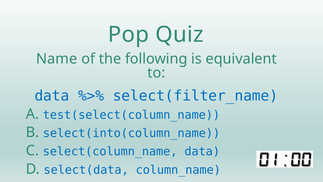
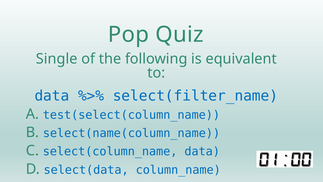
Name: Name -> Single
select(into(column_name: select(into(column_name -> select(name(column_name
